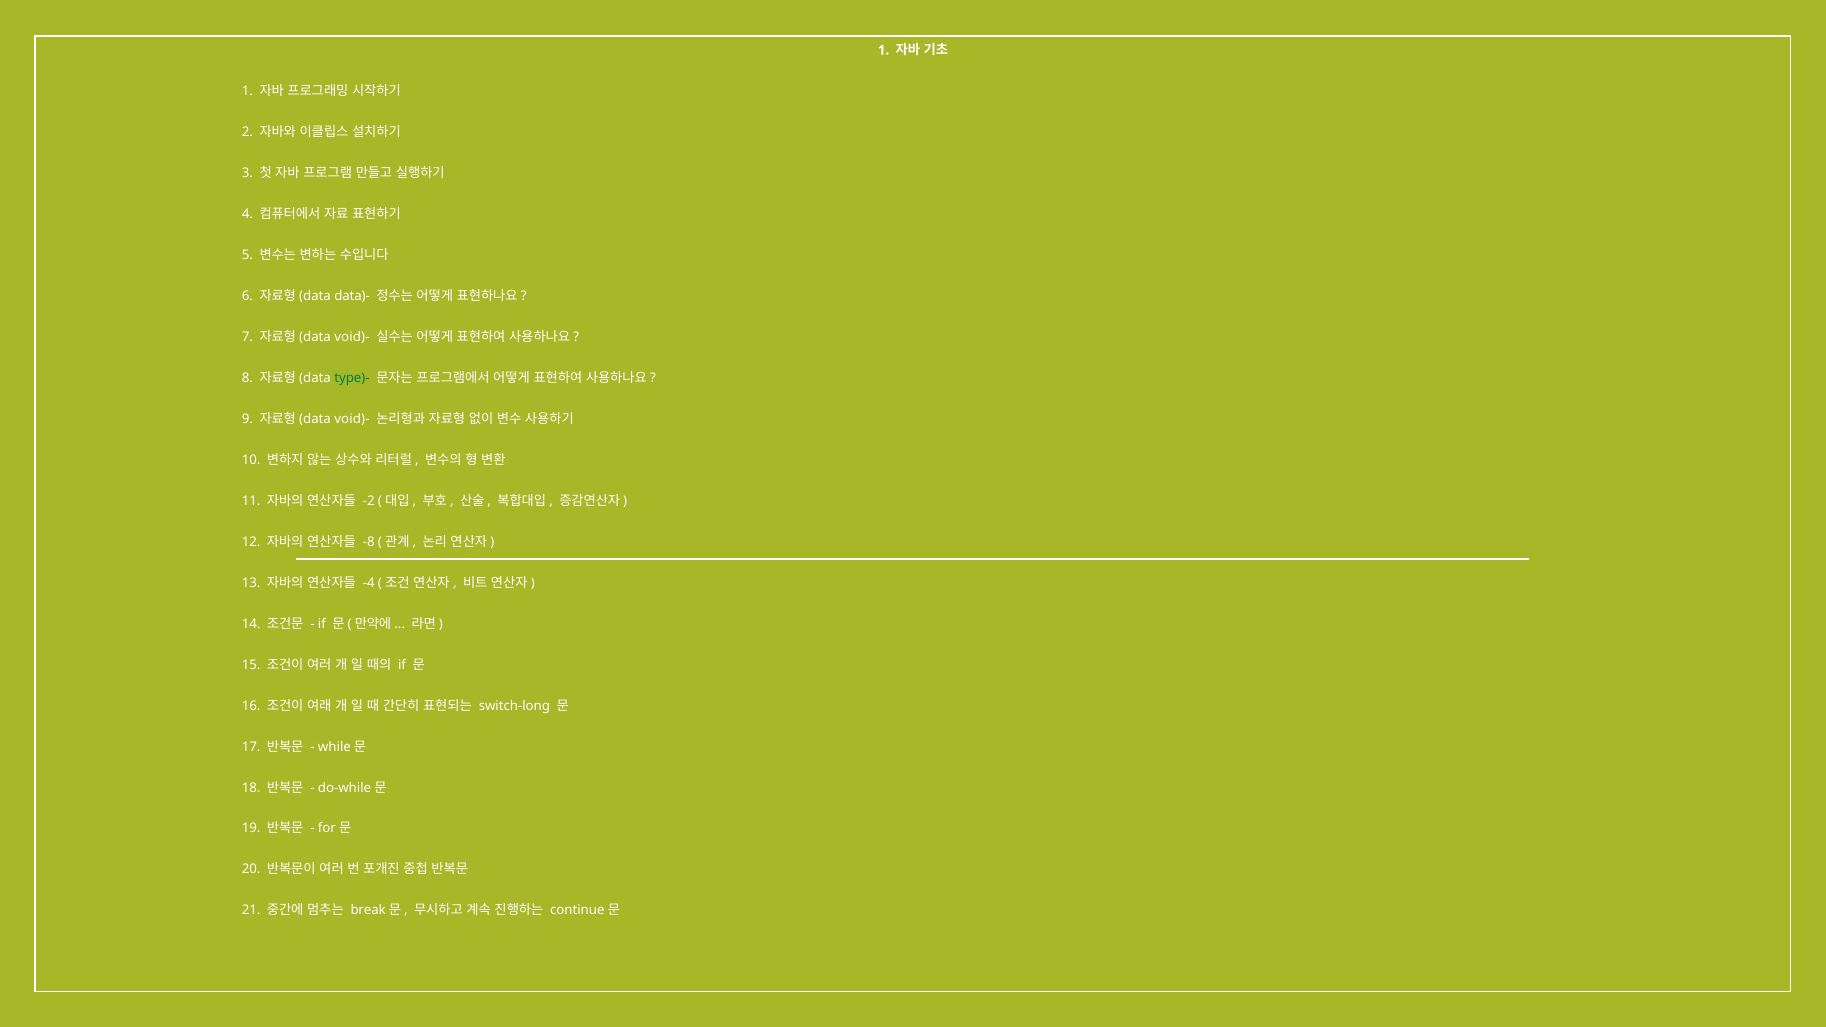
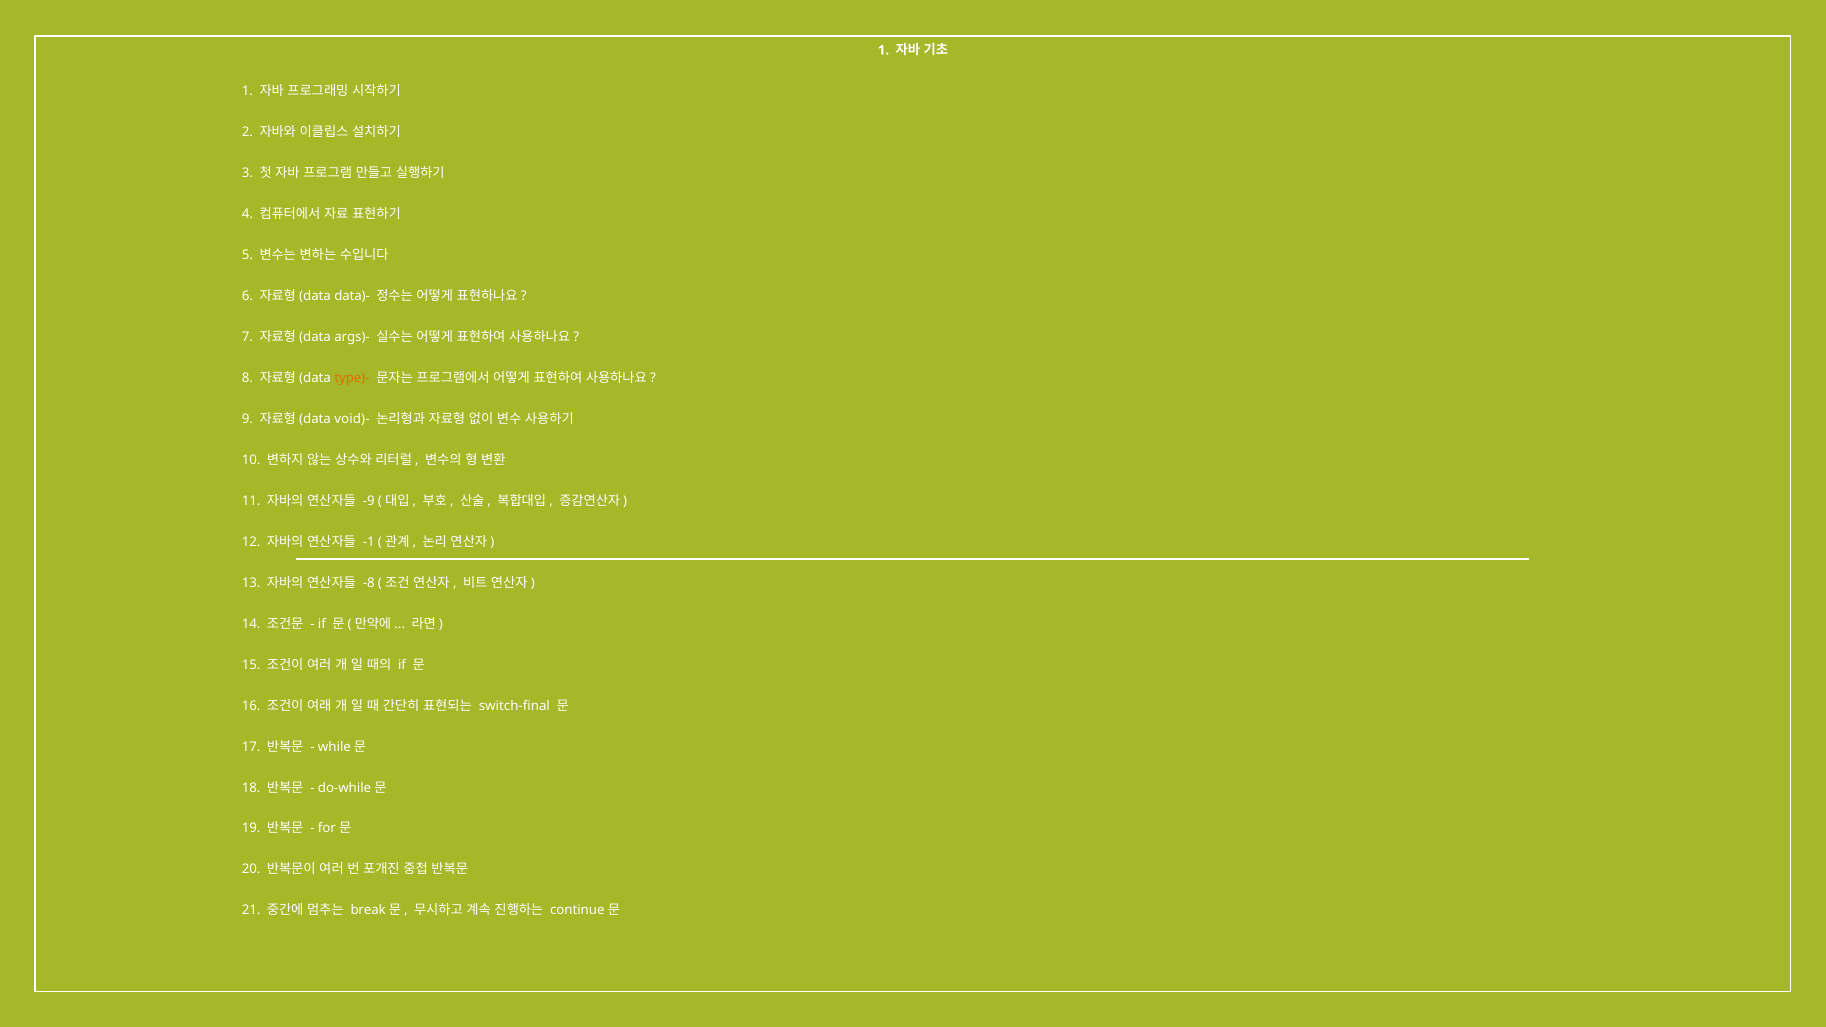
void)- at (352, 337): void)- -> args)-
type)- colour: green -> orange
-2: -2 -> -9
-8: -8 -> -1
-4: -4 -> -8
switch-long: switch-long -> switch-final
